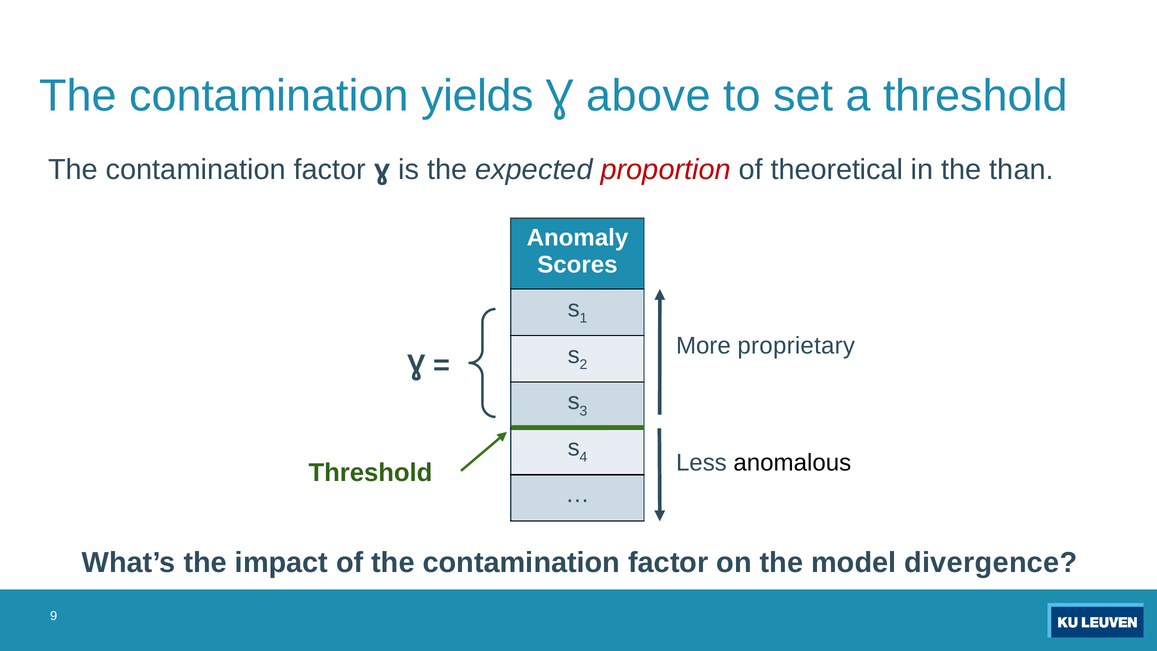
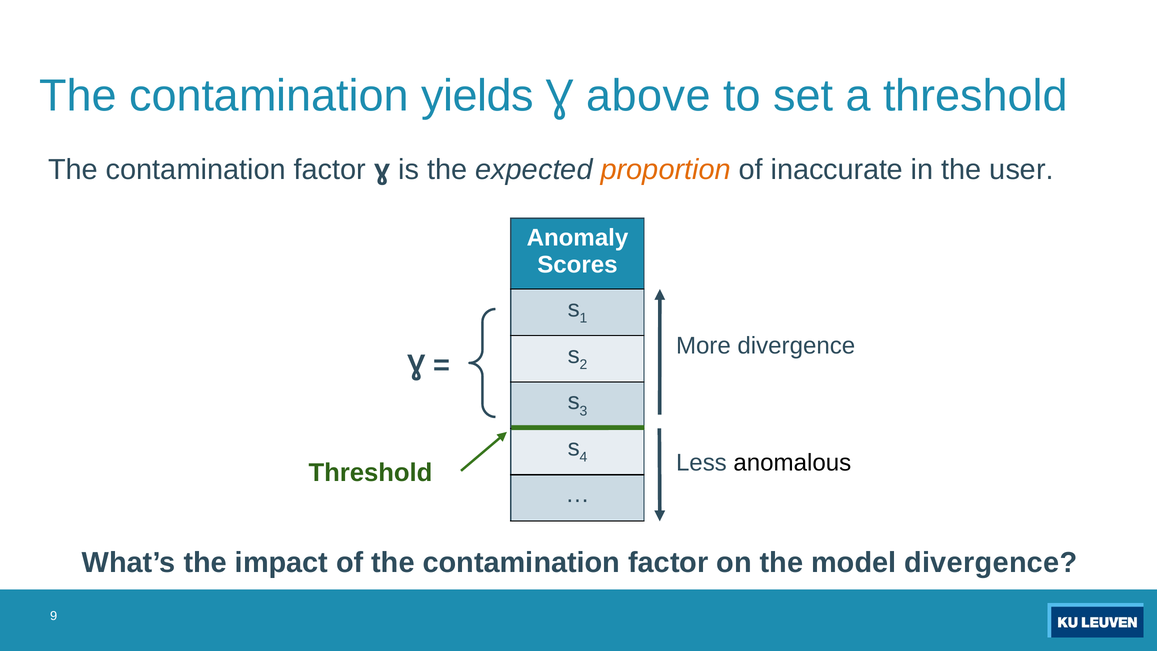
proportion colour: red -> orange
theoretical: theoretical -> inaccurate
than: than -> user
More proprietary: proprietary -> divergence
